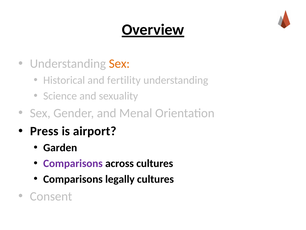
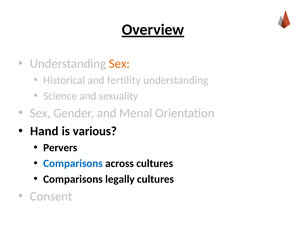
Press: Press -> Hand
airport: airport -> various
Garden: Garden -> Pervers
Comparisons at (73, 163) colour: purple -> blue
